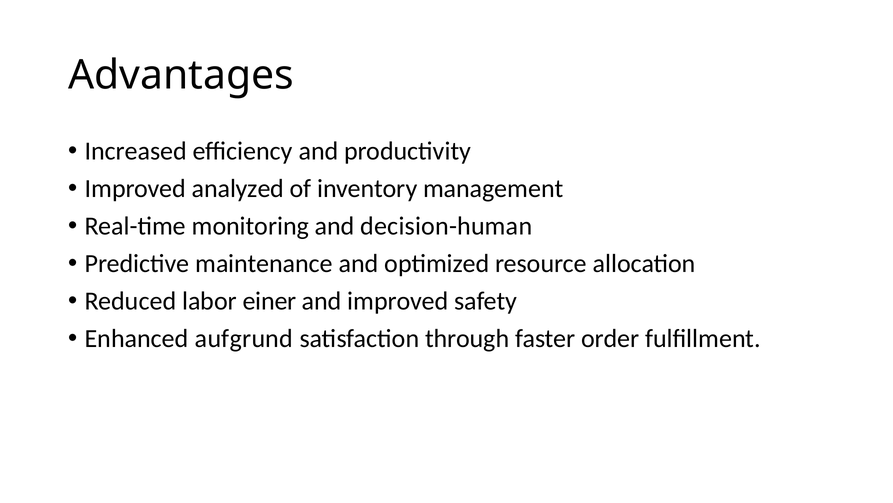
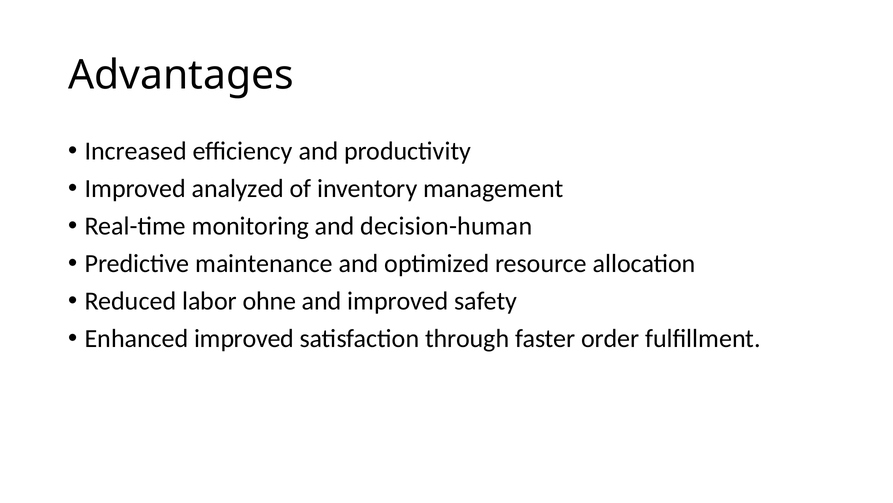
einer: einer -> ohne
Enhanced aufgrund: aufgrund -> improved
